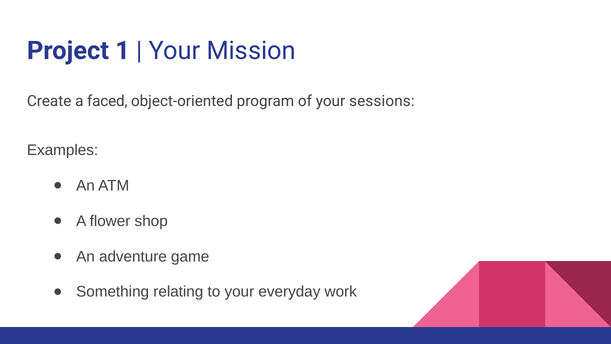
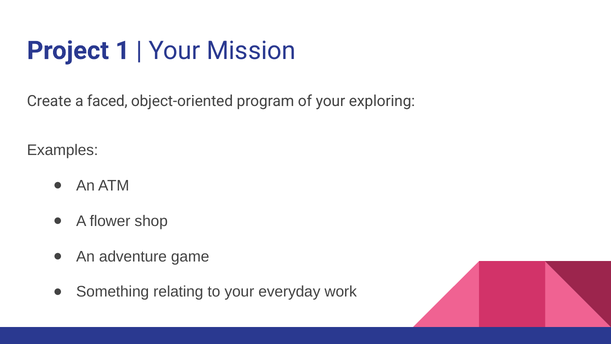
sessions: sessions -> exploring
